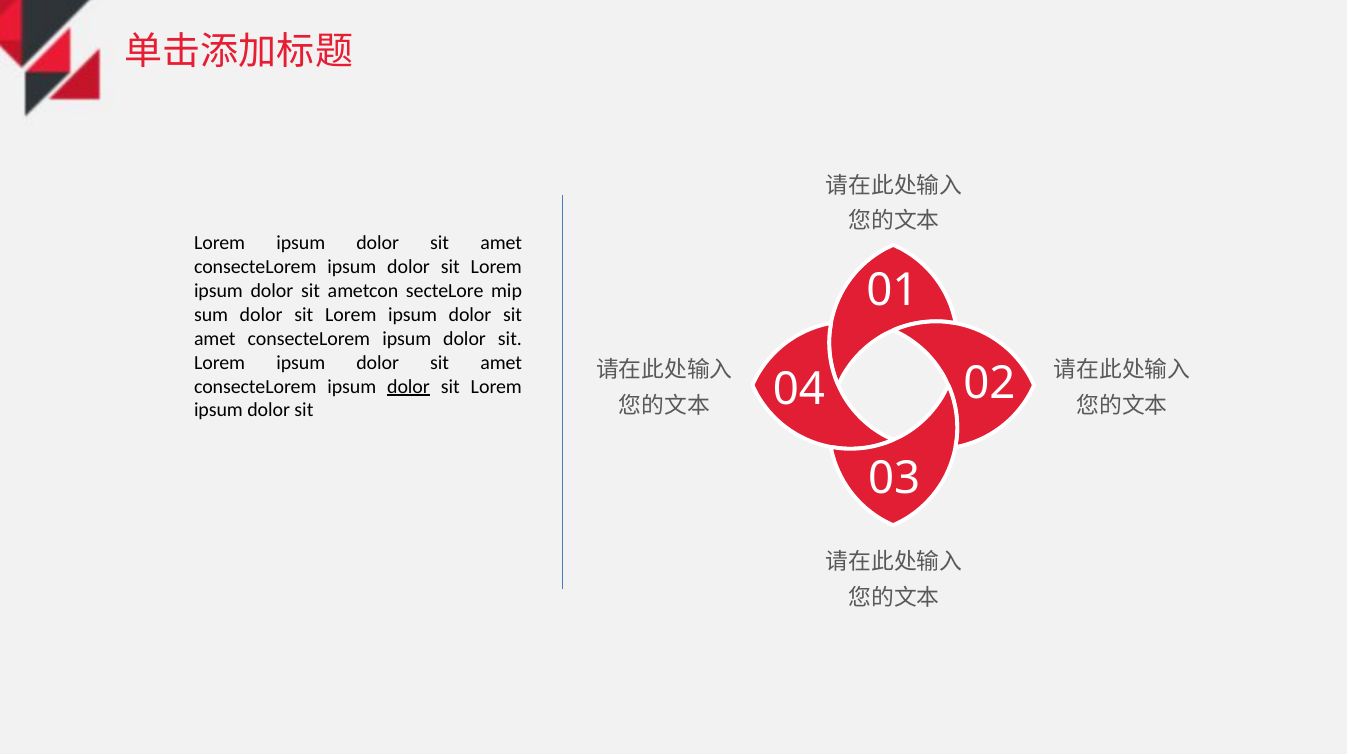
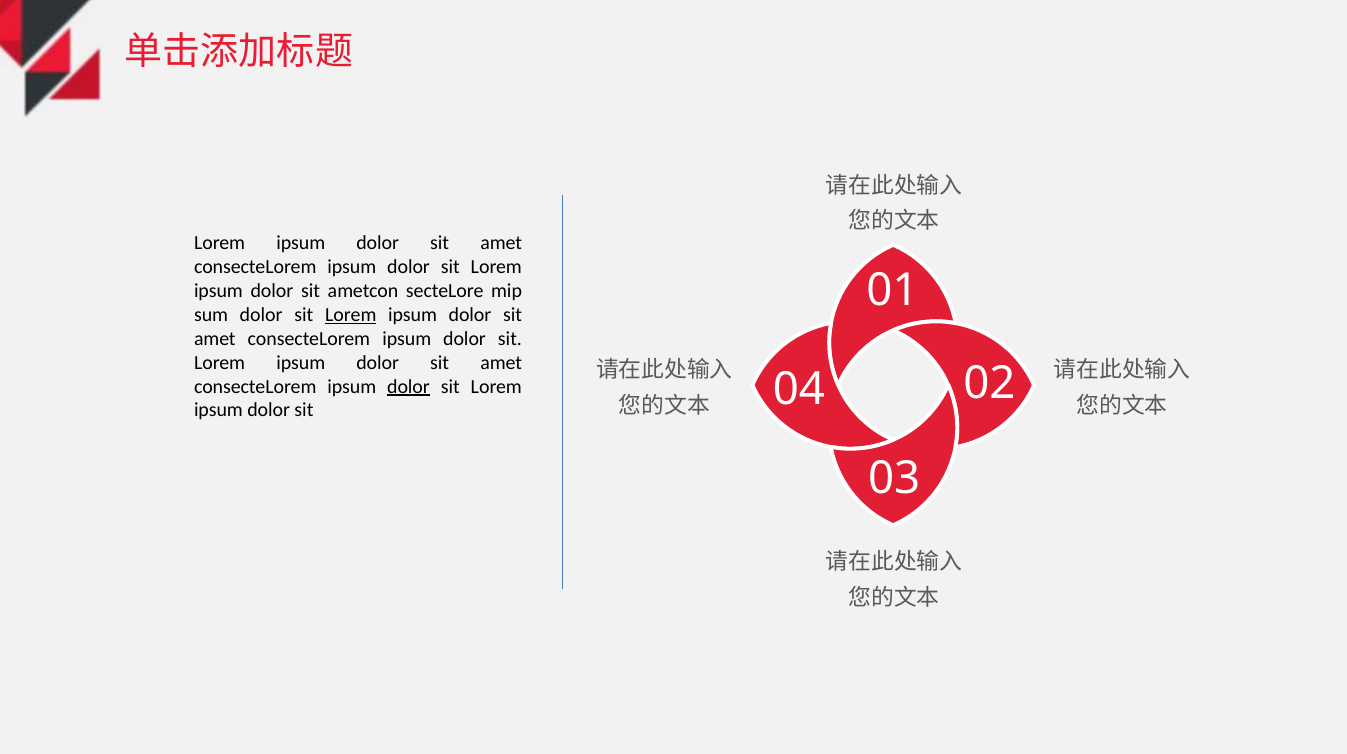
Lorem at (351, 315) underline: none -> present
